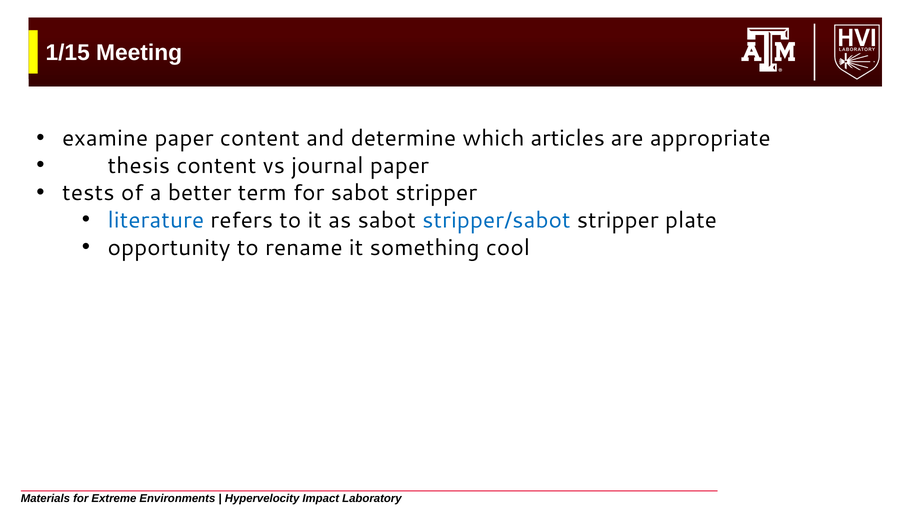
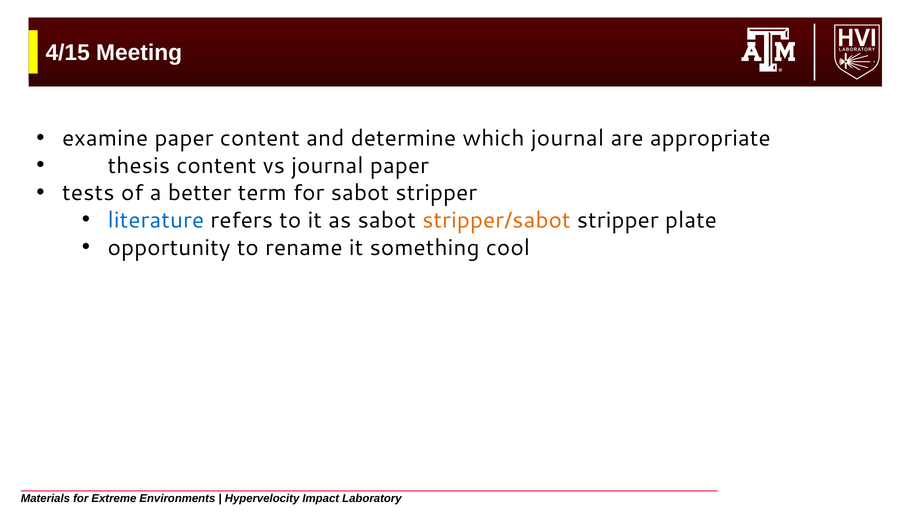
1/15: 1/15 -> 4/15
which articles: articles -> journal
stripper/sabot colour: blue -> orange
